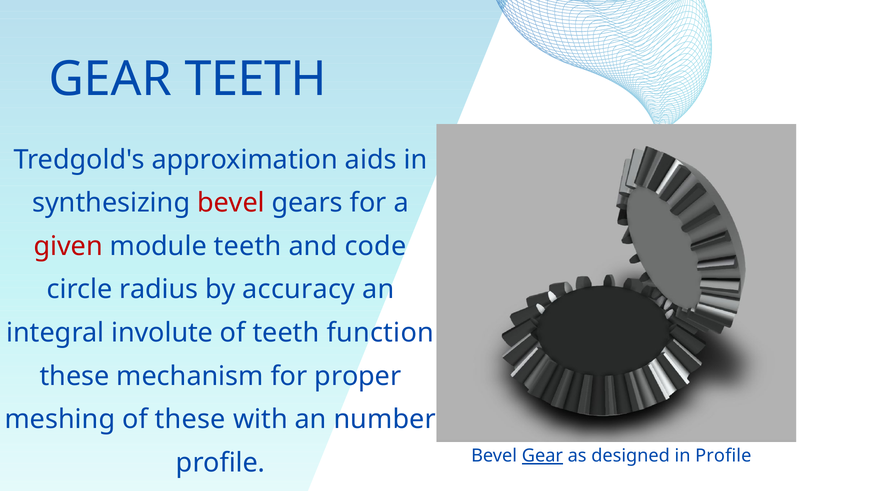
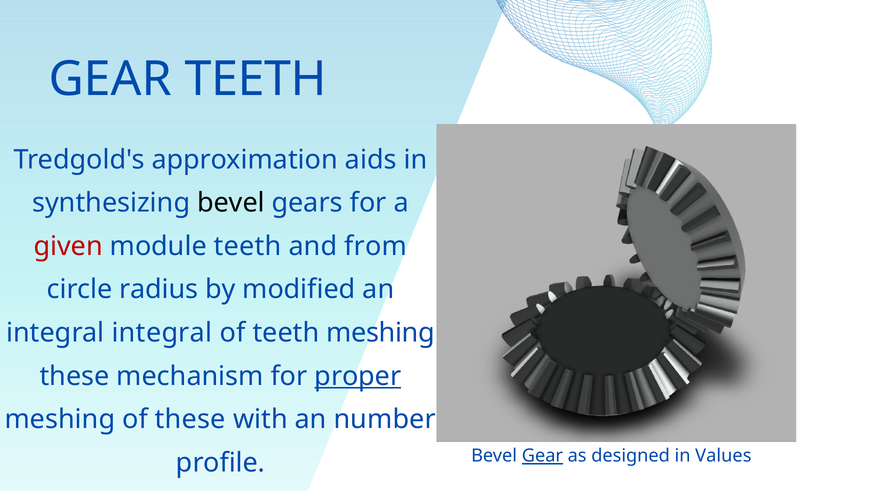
bevel at (231, 203) colour: red -> black
code: code -> from
accuracy: accuracy -> modified
integral involute: involute -> integral
teeth function: function -> meshing
proper underline: none -> present
in Profile: Profile -> Values
